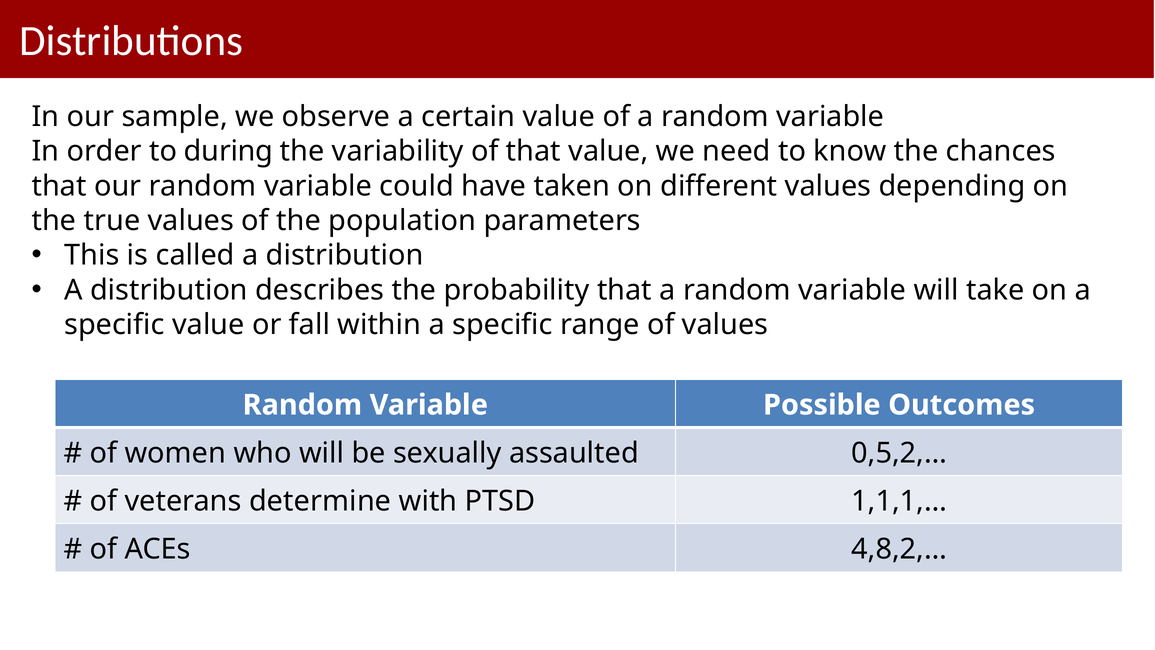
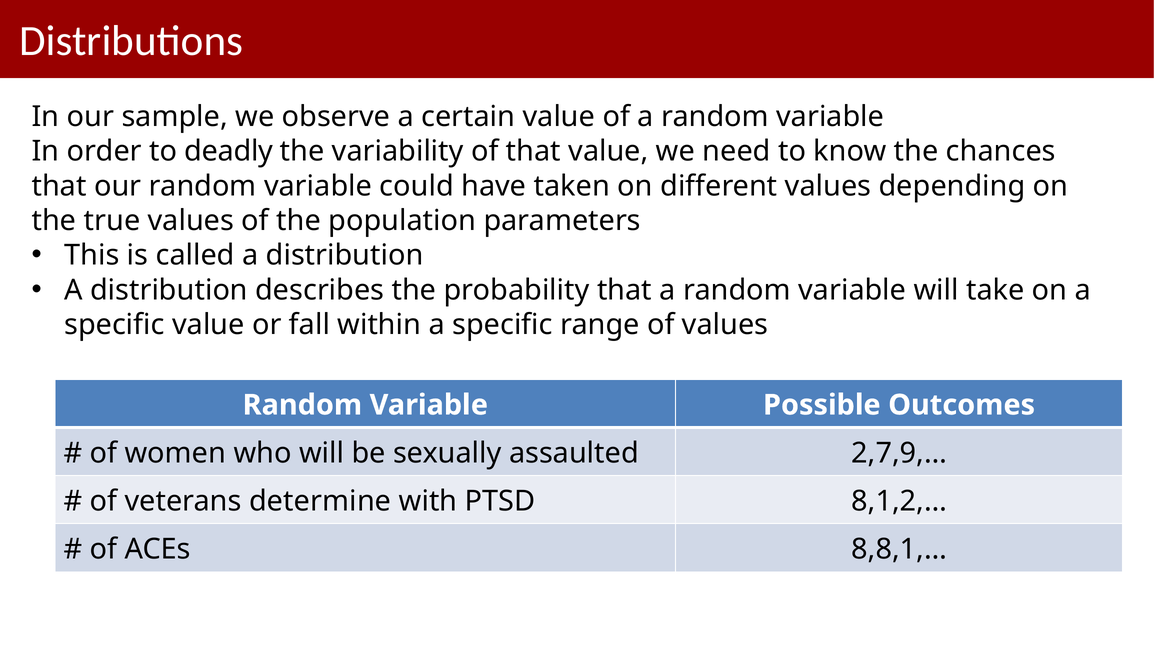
during: during -> deadly
0,5,2,…: 0,5,2,… -> 2,7,9,…
1,1,1,…: 1,1,1,… -> 8,1,2,…
4,8,2,…: 4,8,2,… -> 8,8,1,…
